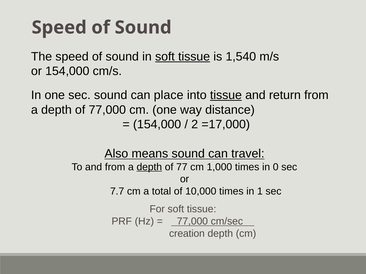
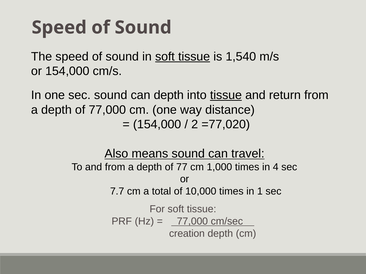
can place: place -> depth
=17,000: =17,000 -> =77,020
depth at (149, 167) underline: present -> none
0: 0 -> 4
